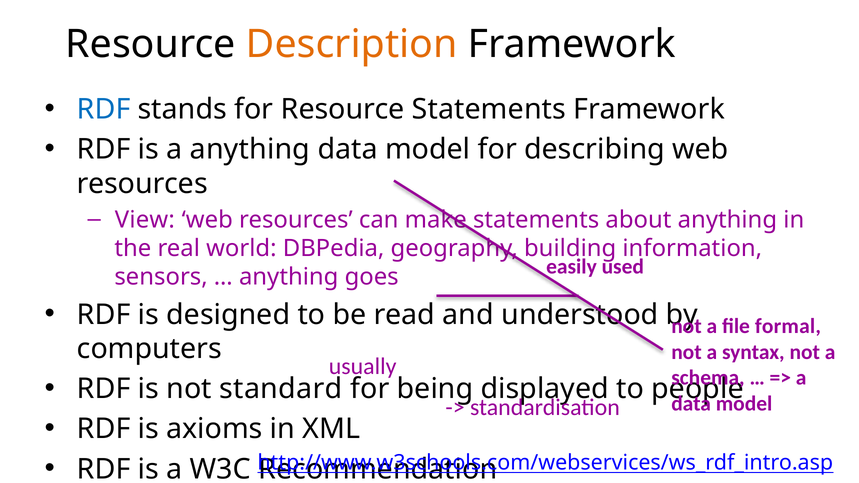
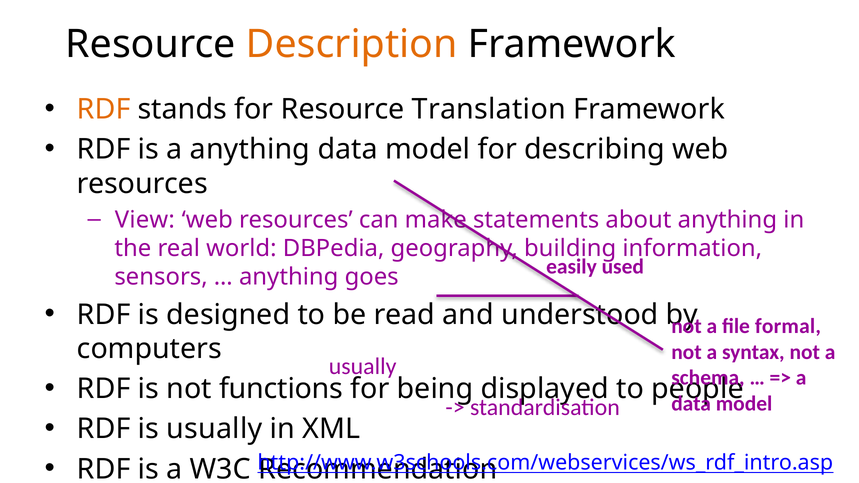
RDF at (104, 109) colour: blue -> orange
Resource Statements: Statements -> Translation
standard: standard -> functions
is axioms: axioms -> usually
